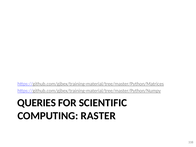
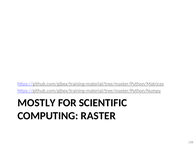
QUERIES: QUERIES -> MOSTLY
